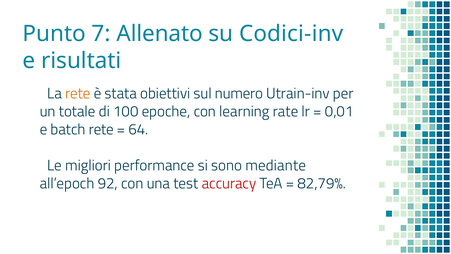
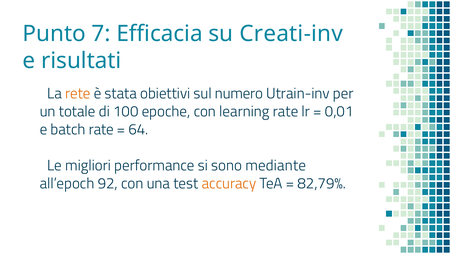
Allenato: Allenato -> Efficacia
Codici-inv: Codici-inv -> Creati-inv
batch rete: rete -> rate
accuracy colour: red -> orange
